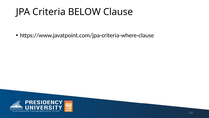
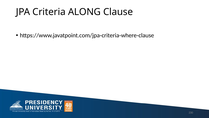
BELOW: BELOW -> ALONG
